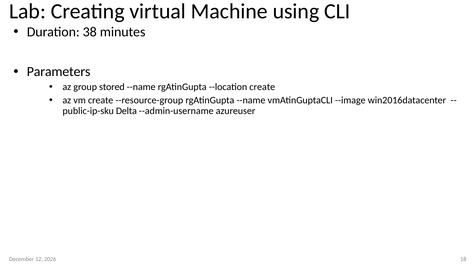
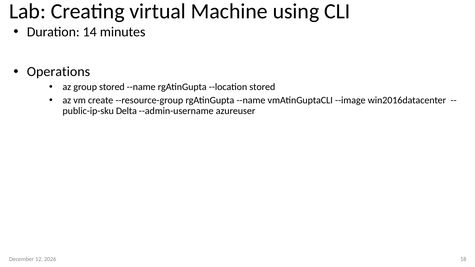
38: 38 -> 14
Parameters: Parameters -> Operations
--location create: create -> stored
